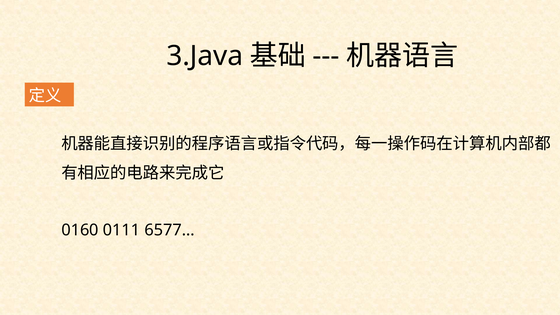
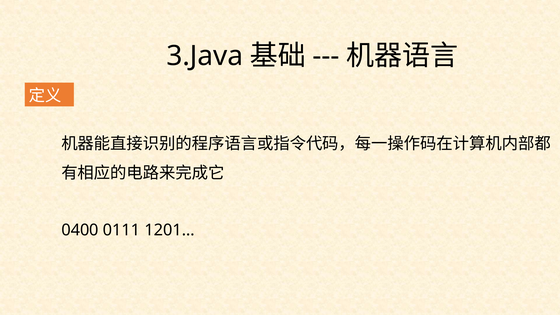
0160: 0160 -> 0400
6577…: 6577… -> 1201…
